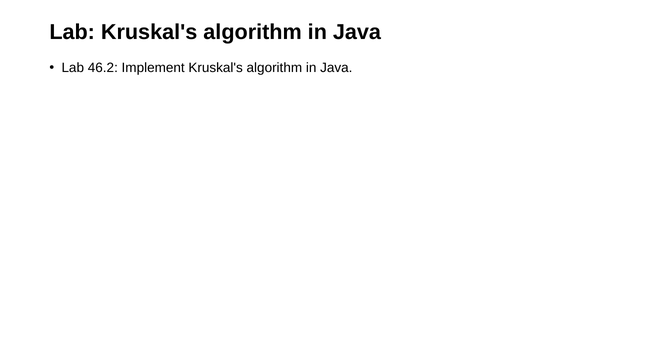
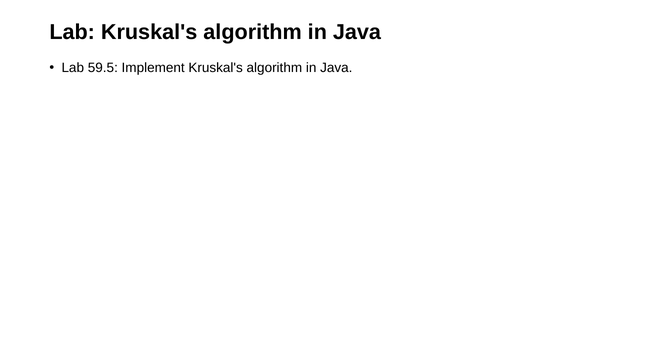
46.2: 46.2 -> 59.5
